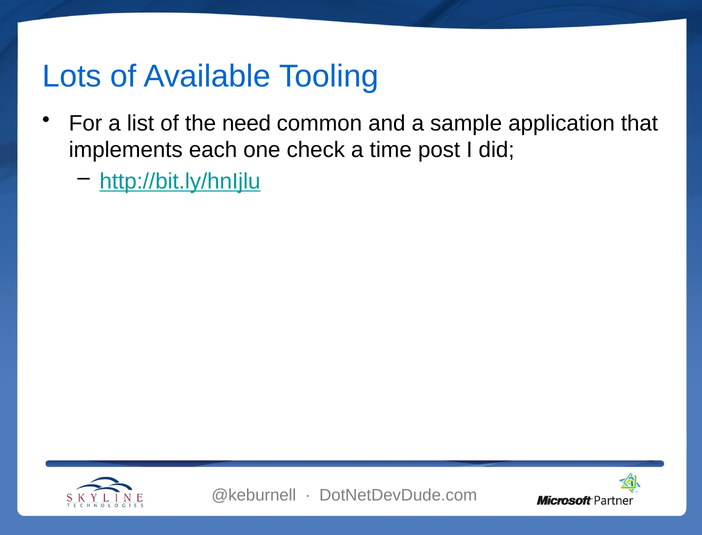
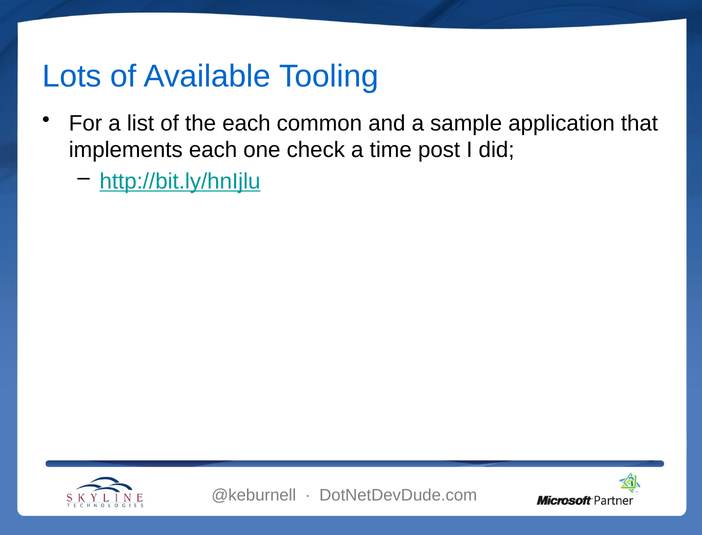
the need: need -> each
